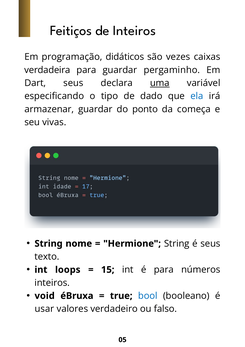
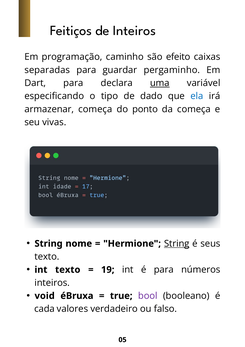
didáticos: didáticos -> caminho
vezes: vezes -> efeito
verdadeira: verdadeira -> separadas
Dart seus: seus -> para
armazenar guardar: guardar -> começa
String at (177, 243) underline: none -> present
int loops: loops -> texto
15: 15 -> 19
bool colour: blue -> purple
usar: usar -> cada
